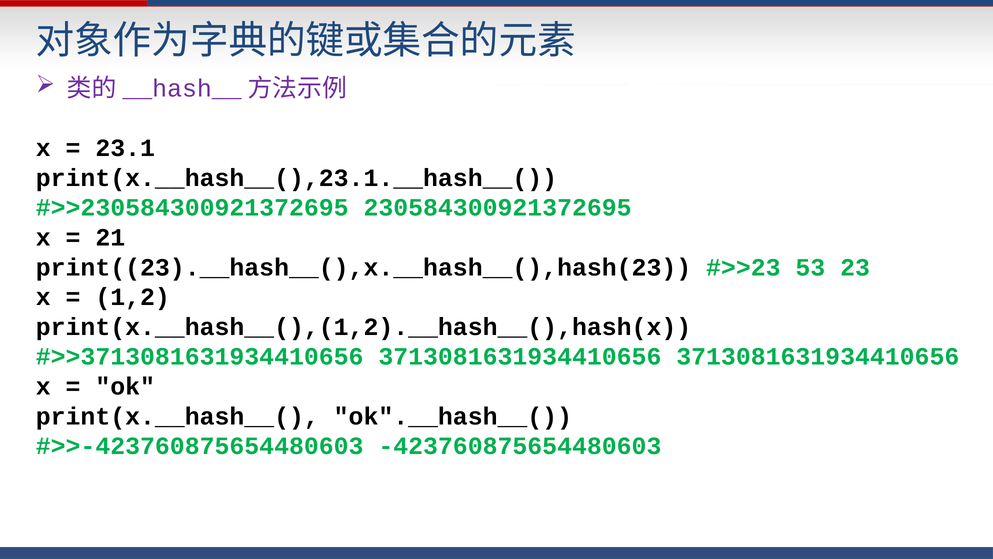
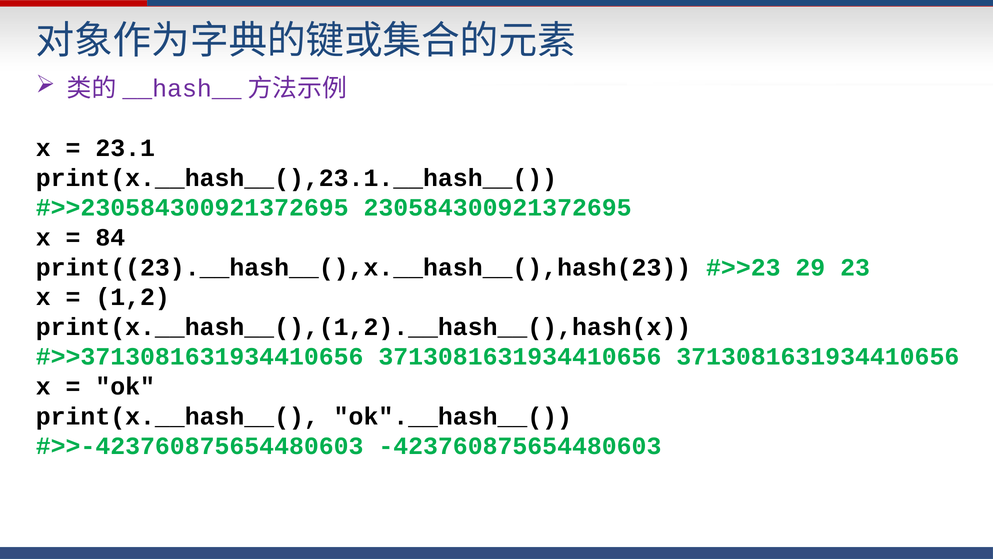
21: 21 -> 84
53: 53 -> 29
